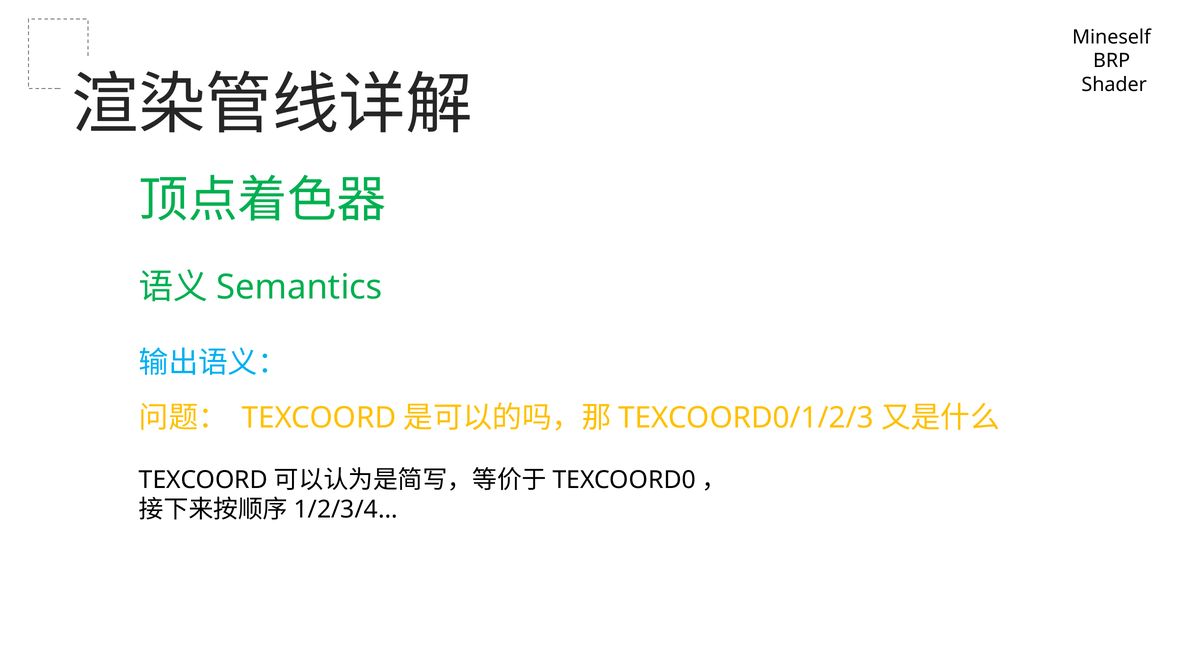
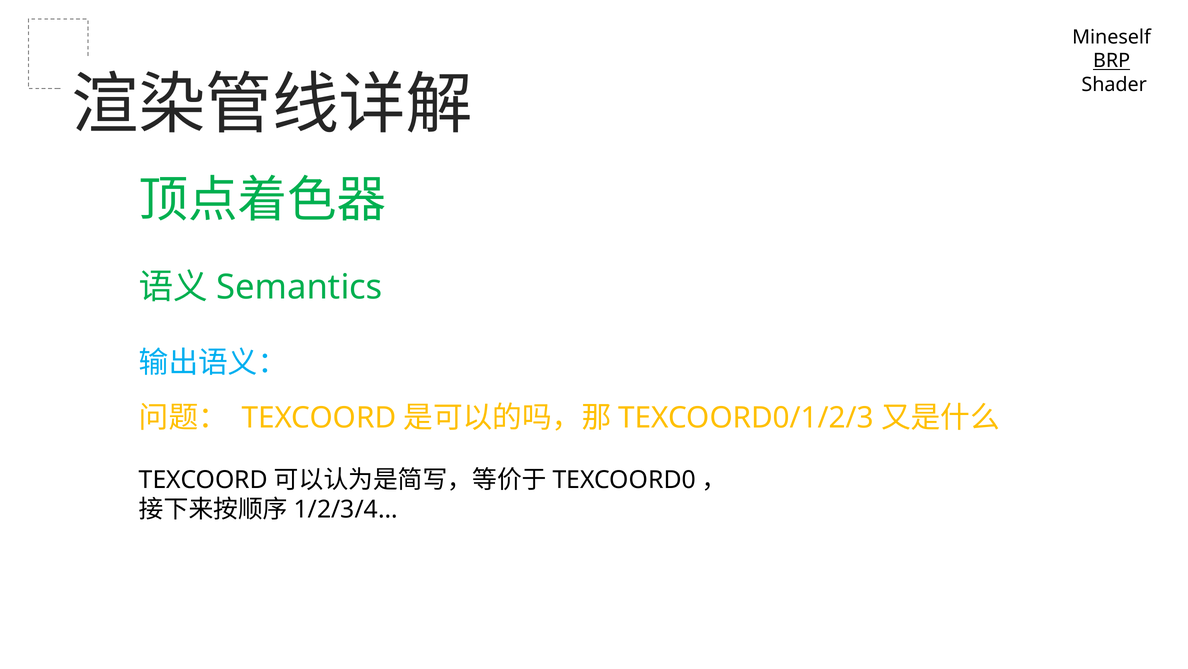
BRP underline: none -> present
